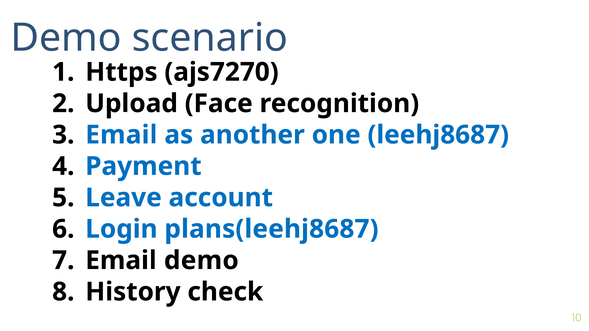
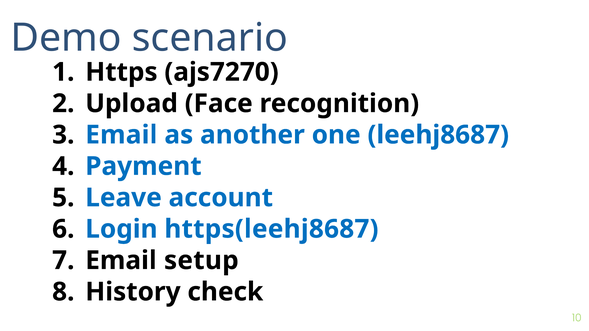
plans(leehj8687: plans(leehj8687 -> https(leehj8687
Email demo: demo -> setup
